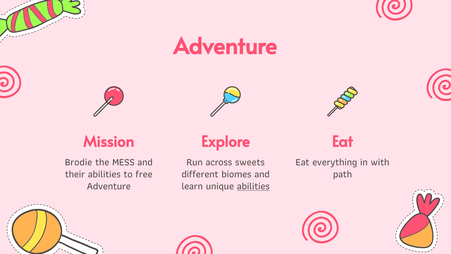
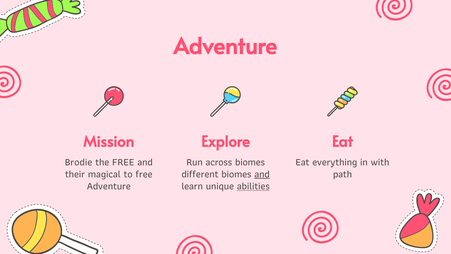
the MESS: MESS -> FREE
across sweets: sweets -> biomes
their abilities: abilities -> magical
and at (262, 174) underline: none -> present
